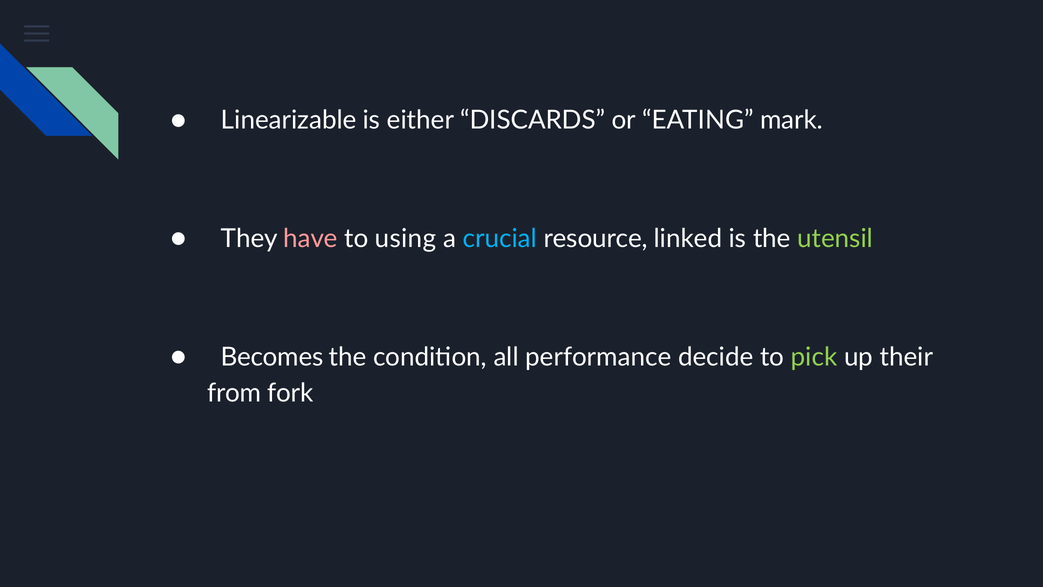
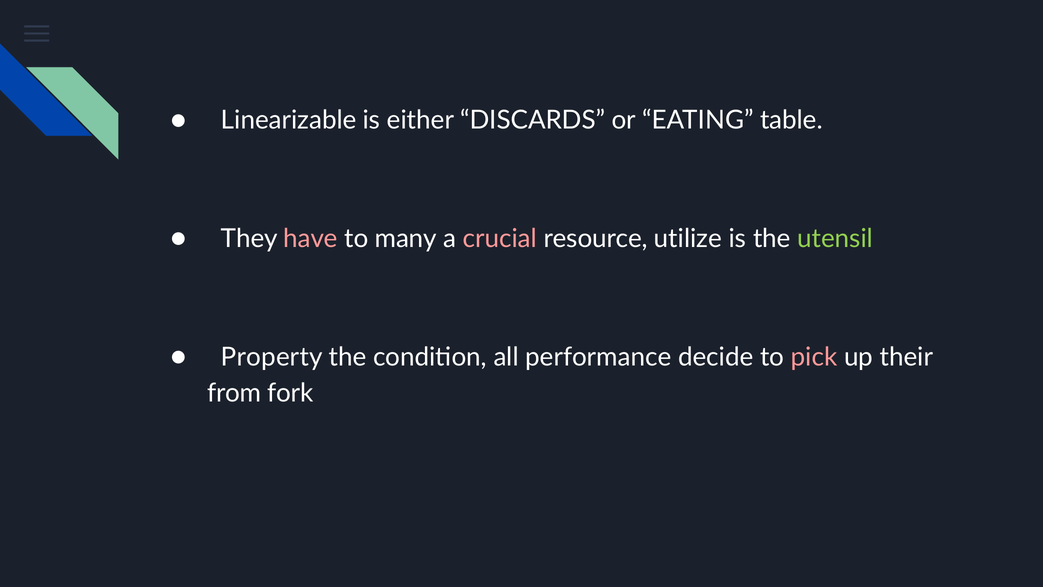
mark: mark -> table
using: using -> many
crucial colour: light blue -> pink
linked: linked -> utilize
Becomes: Becomes -> Property
pick colour: light green -> pink
